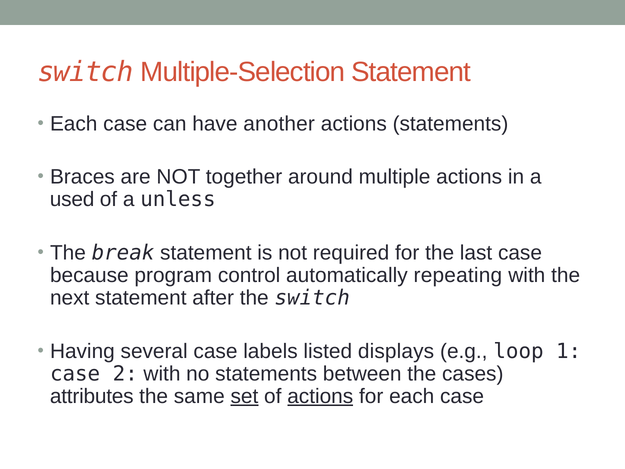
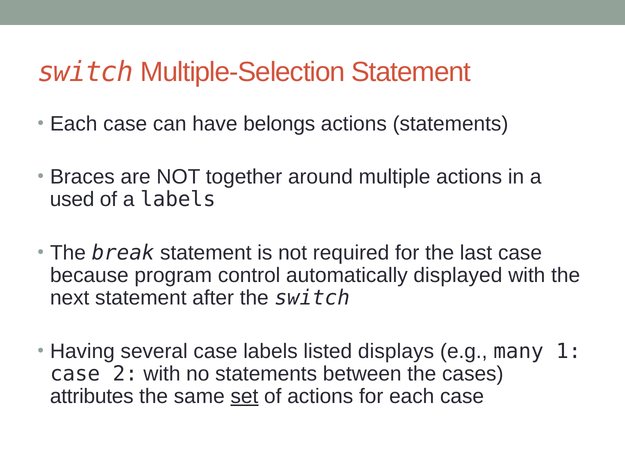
another: another -> belongs
a unless: unless -> labels
repeating: repeating -> displayed
loop: loop -> many
actions at (320, 396) underline: present -> none
